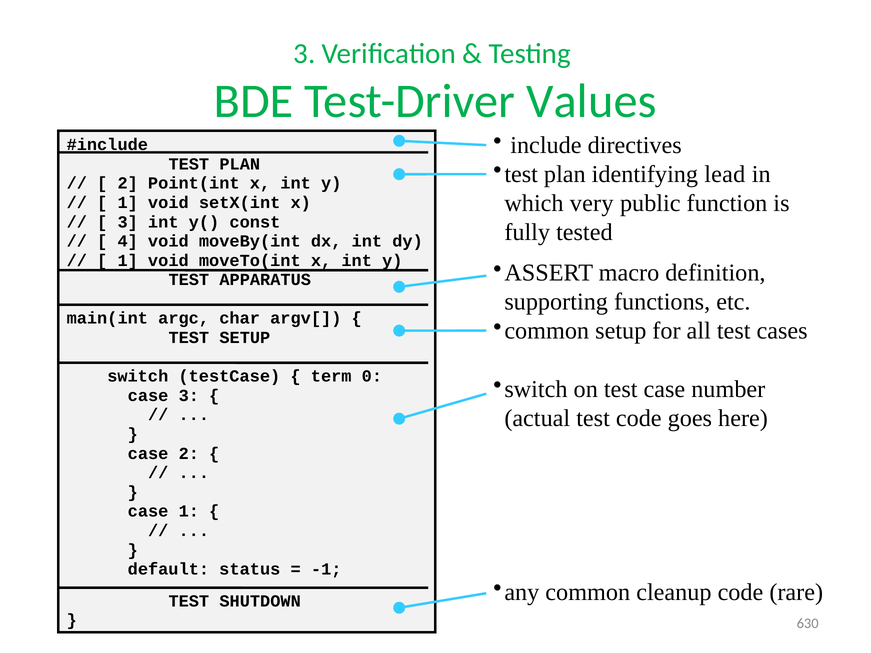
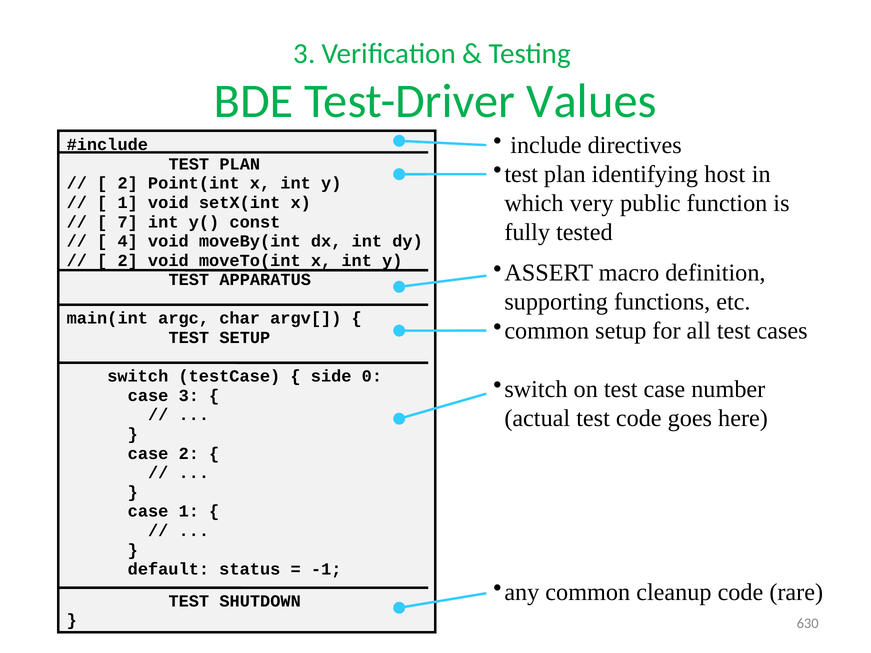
lead: lead -> host
3 at (128, 222): 3 -> 7
1 at (128, 261): 1 -> 2
term: term -> side
